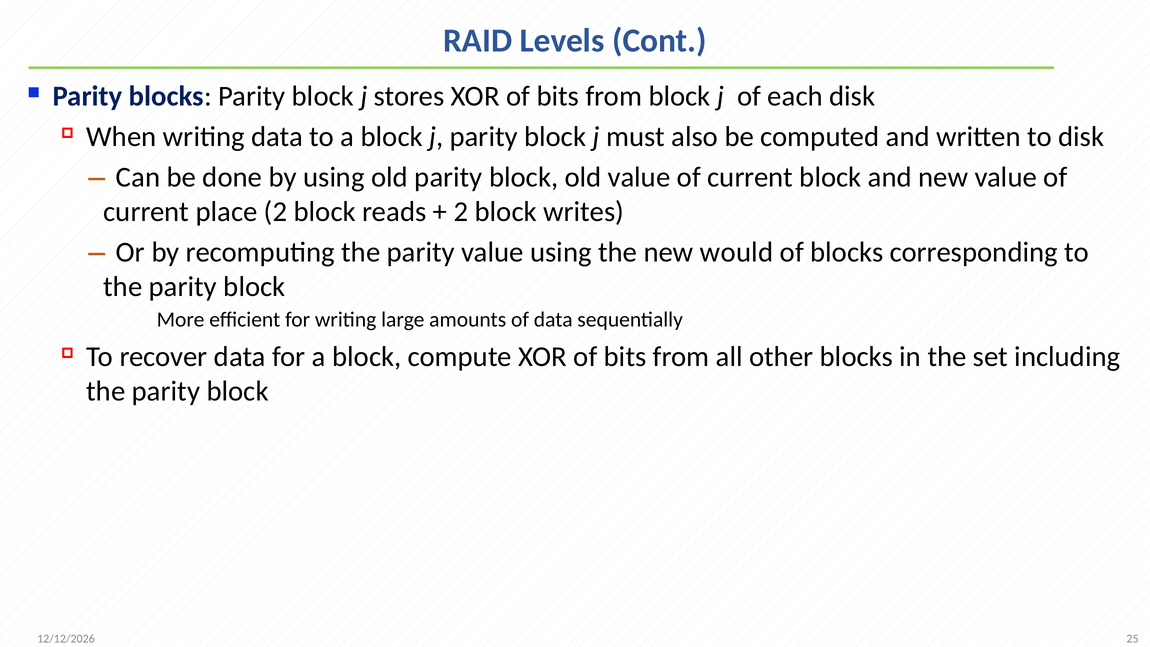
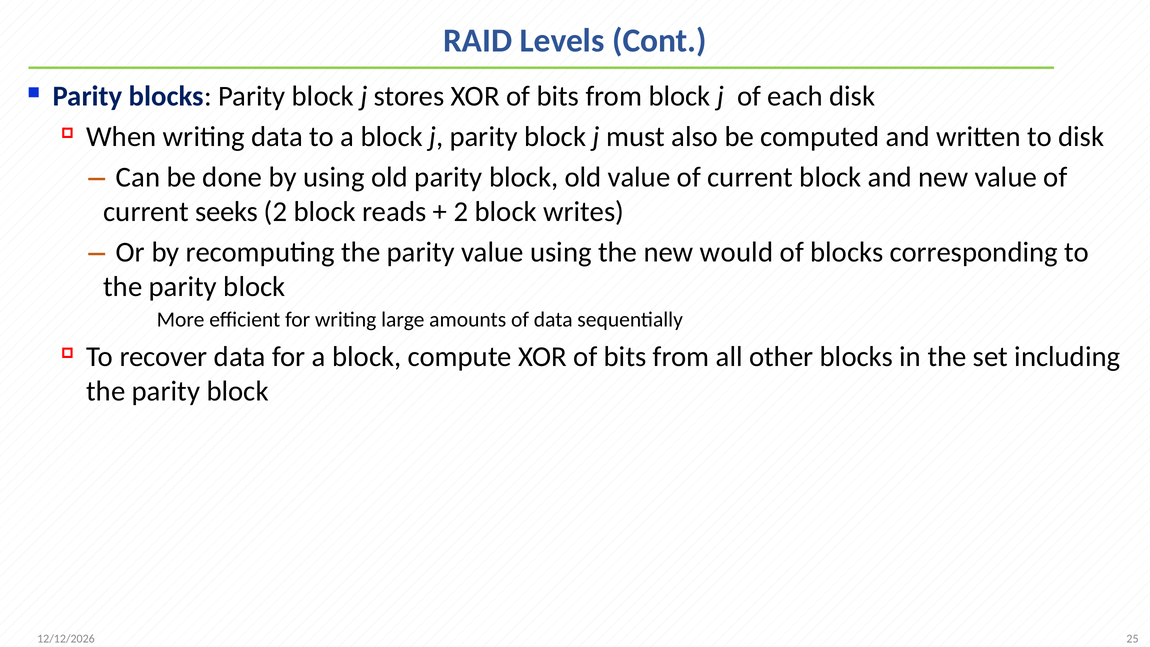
place: place -> seeks
